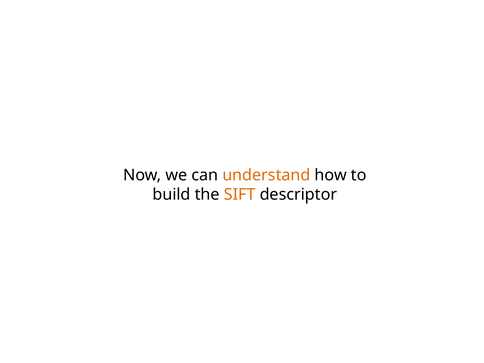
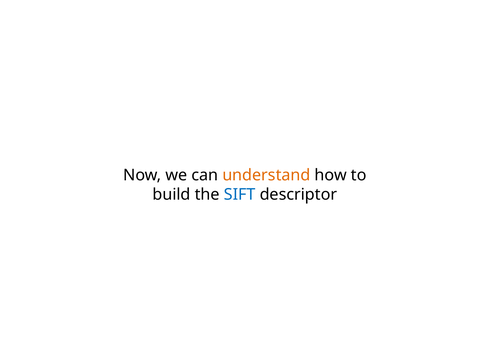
SIFT colour: orange -> blue
